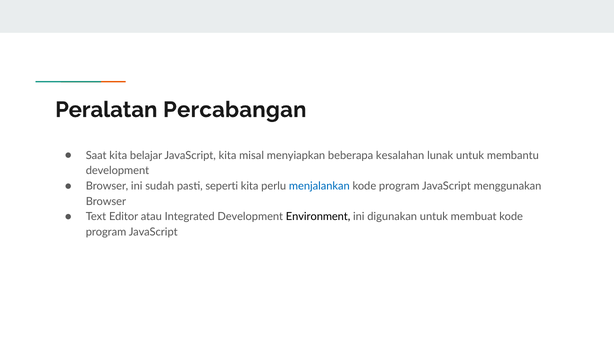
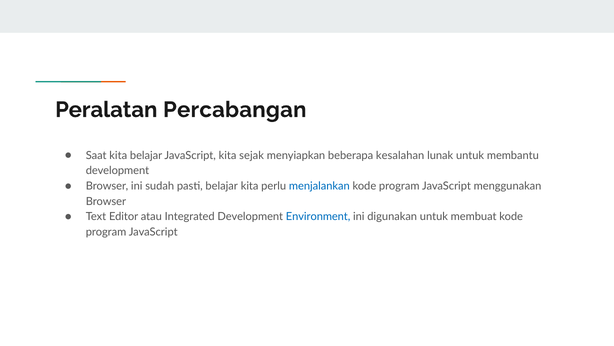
misal: misal -> sejak
pasti seperti: seperti -> belajar
Environment colour: black -> blue
